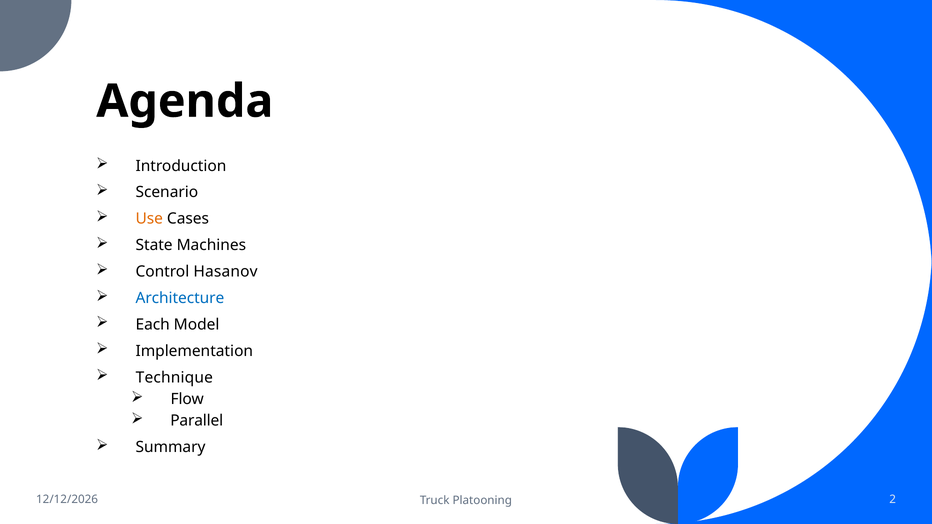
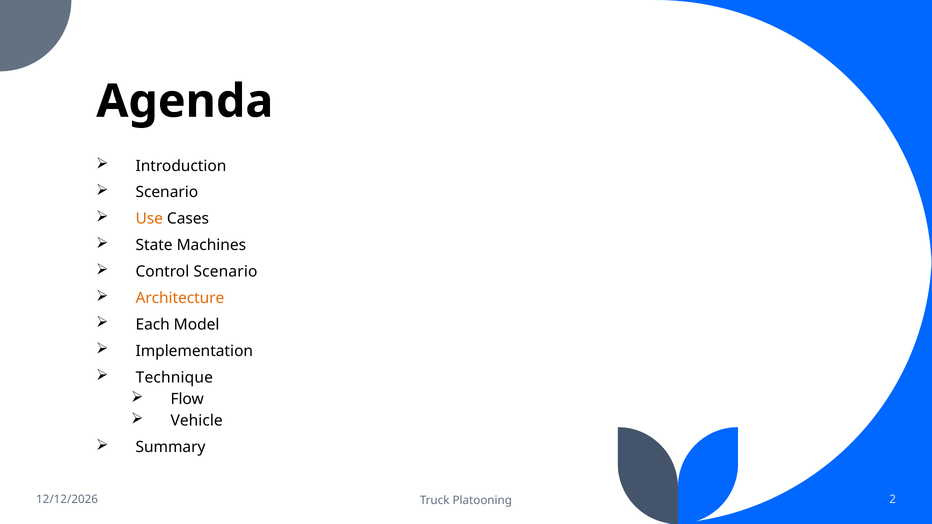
Control Hasanov: Hasanov -> Scenario
Architecture colour: blue -> orange
Parallel: Parallel -> Vehicle
